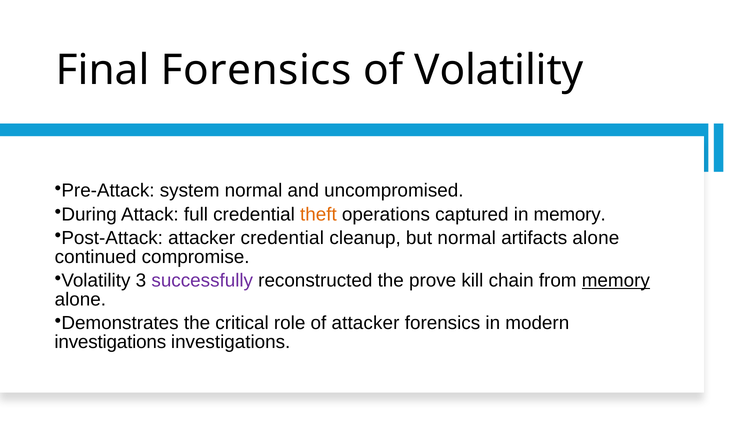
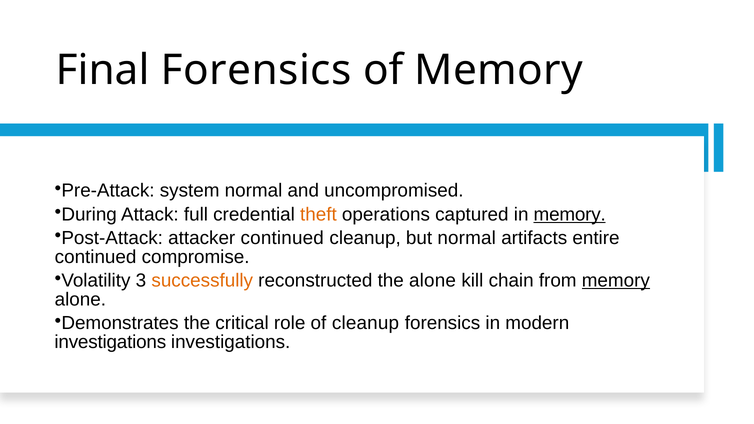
of Volatility: Volatility -> Memory
memory at (570, 214) underline: none -> present
attacker credential: credential -> continued
artifacts alone: alone -> entire
successfully colour: purple -> orange
the prove: prove -> alone
of attacker: attacker -> cleanup
